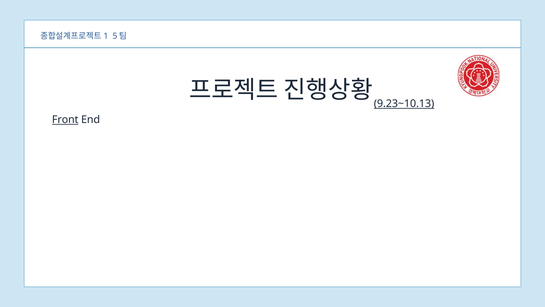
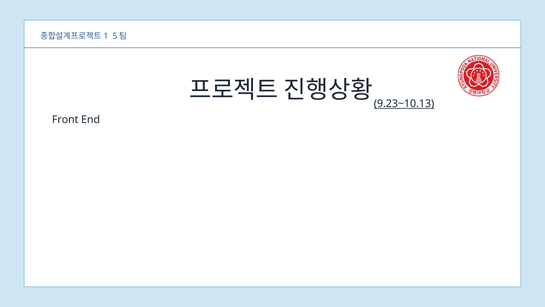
Front underline: present -> none
